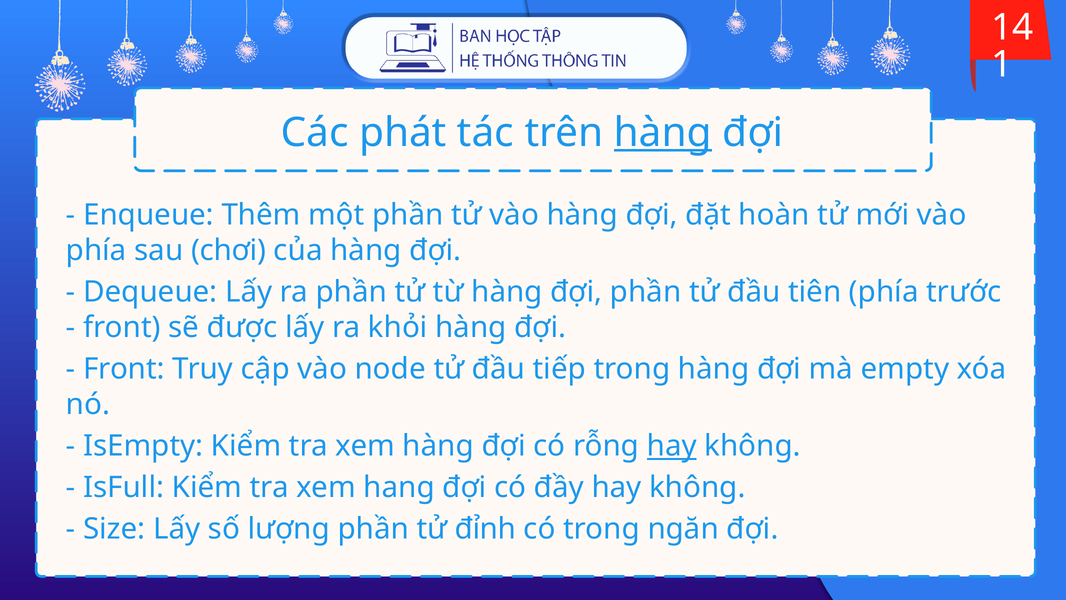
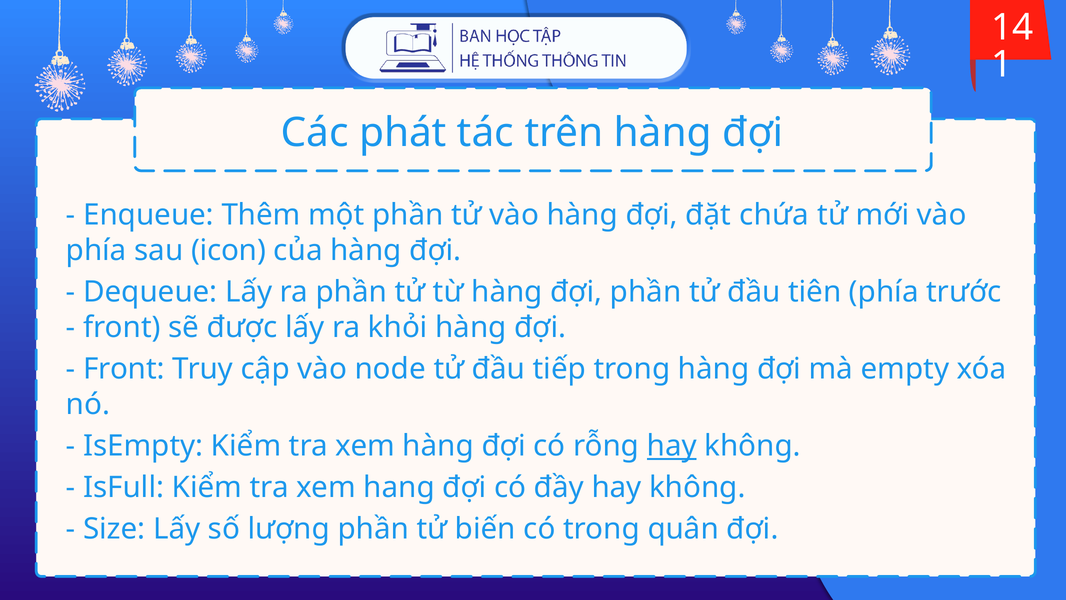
hàng at (663, 133) underline: present -> none
hoàn: hoàn -> chứa
chơi: chơi -> icon
đỉnh: đỉnh -> biến
ngăn: ngăn -> quân
